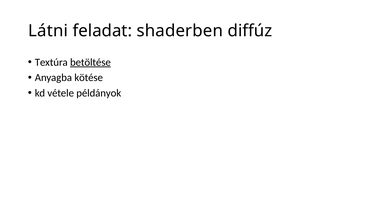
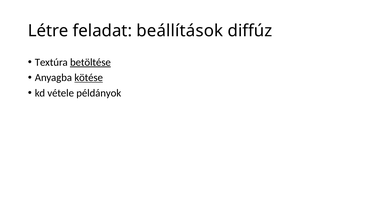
Látni: Látni -> Létre
shaderben: shaderben -> beállítások
kötése underline: none -> present
